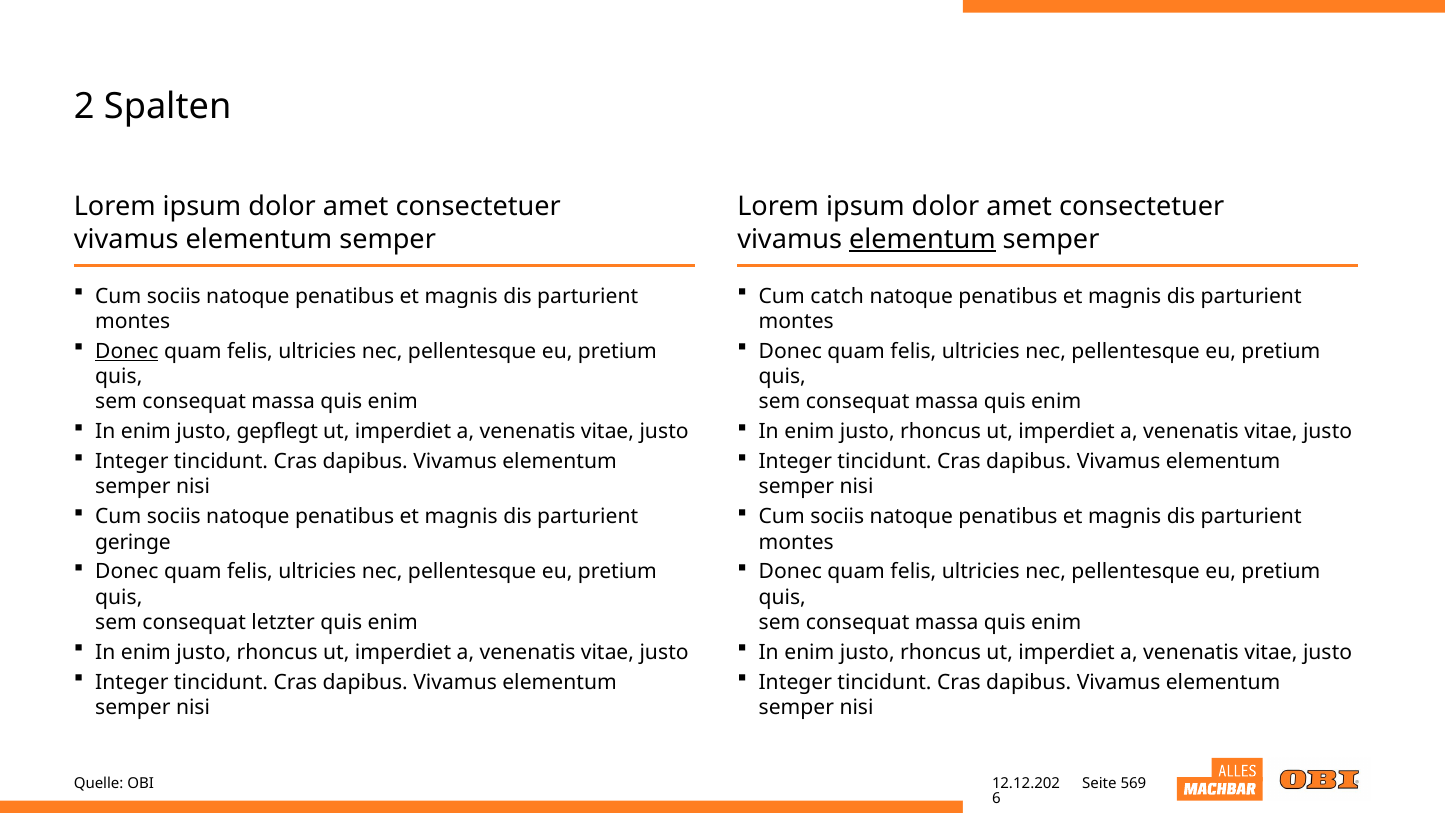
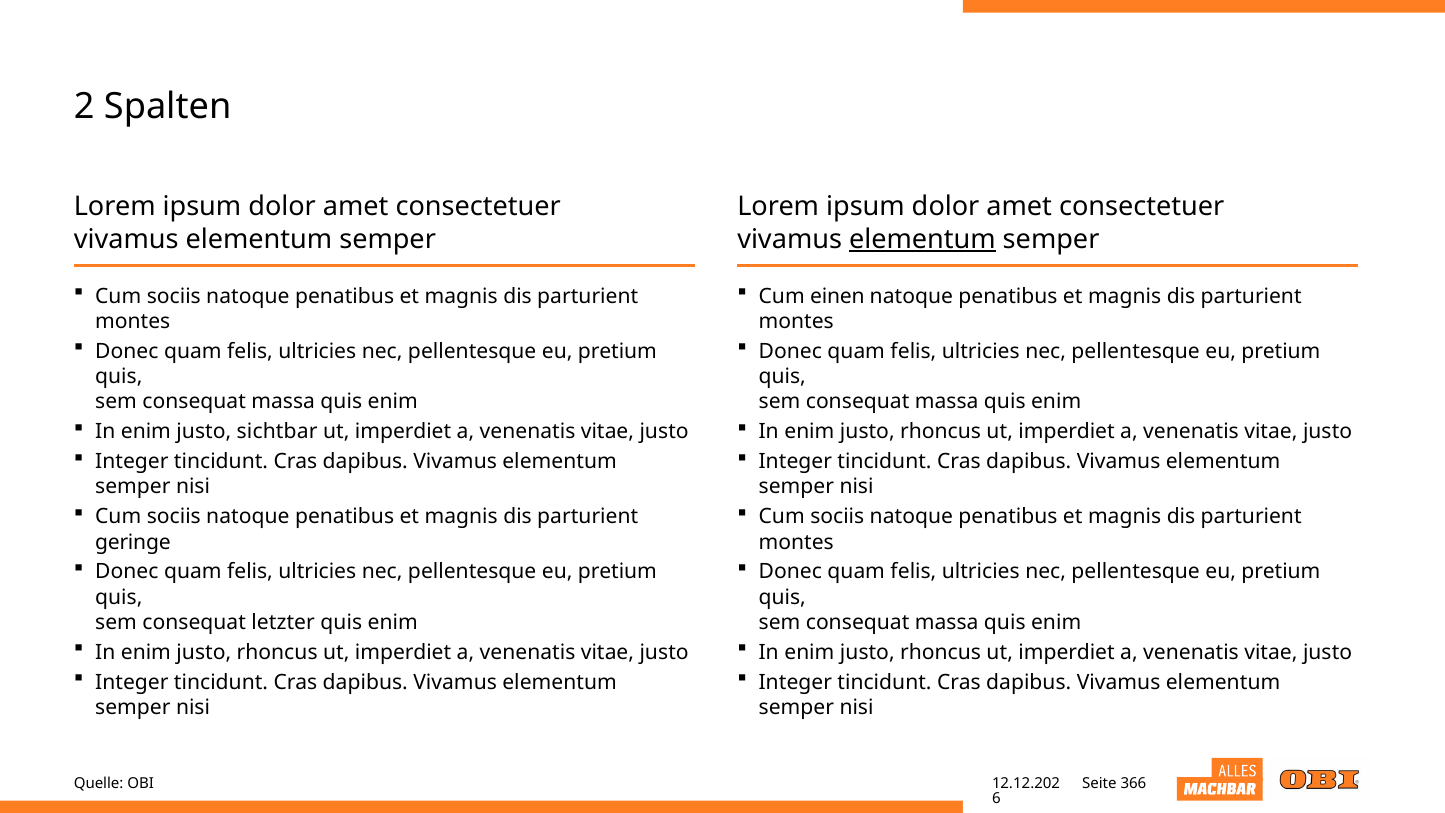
catch: catch -> einen
Donec at (127, 351) underline: present -> none
gepflegt: gepflegt -> sichtbar
569: 569 -> 366
